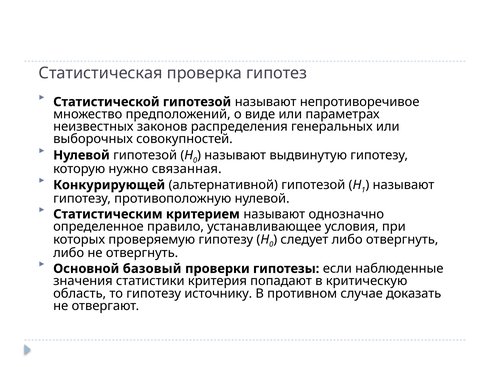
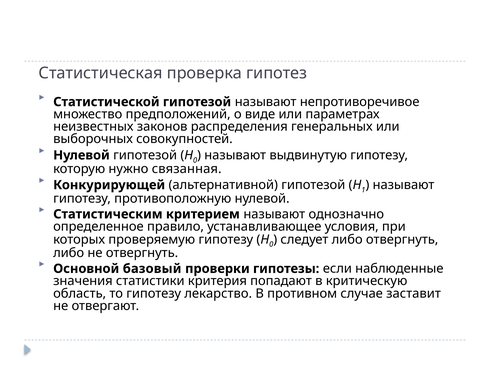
источнику: источнику -> лекарство
доказать: доказать -> заставит
